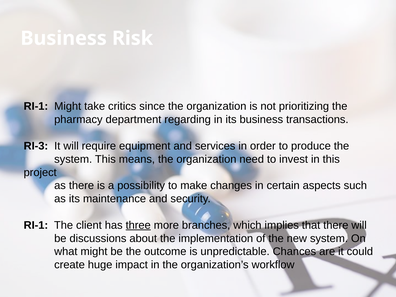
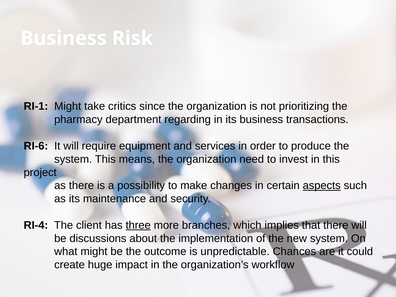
RI-3: RI-3 -> RI-6
aspects underline: none -> present
RI-1 at (36, 225): RI-1 -> RI-4
